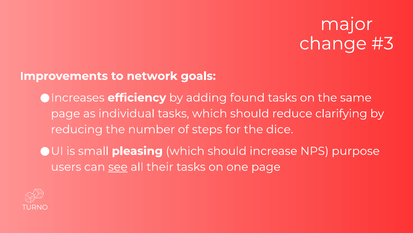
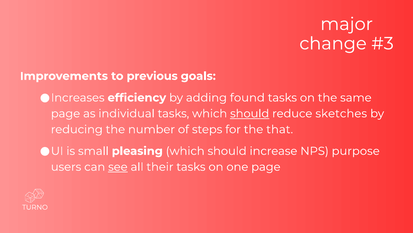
network: network -> previous
should at (250, 113) underline: none -> present
clarifying: clarifying -> sketches
dice: dice -> that
